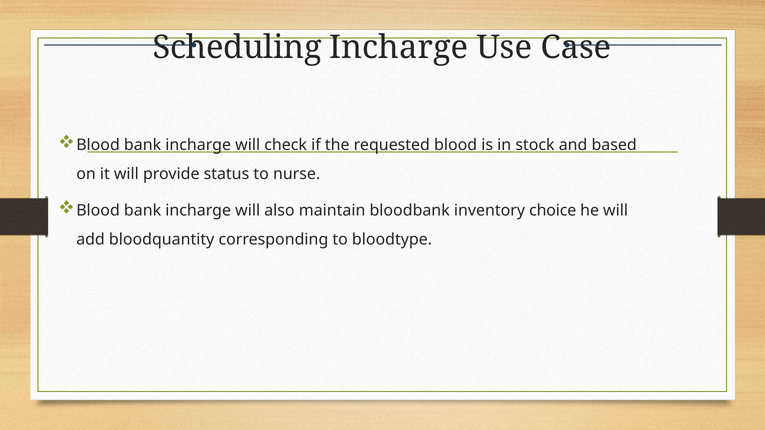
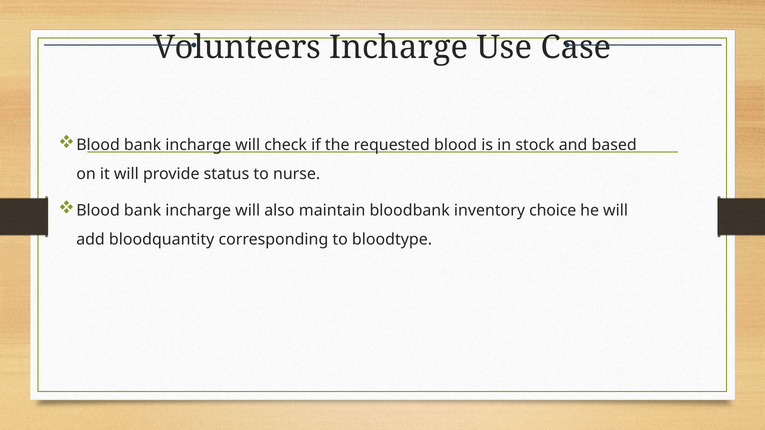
Scheduling: Scheduling -> Volunteers
